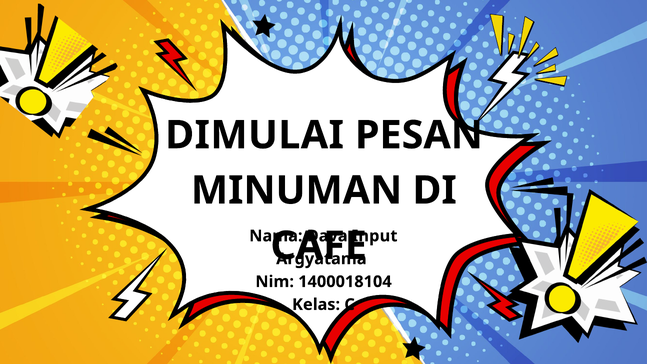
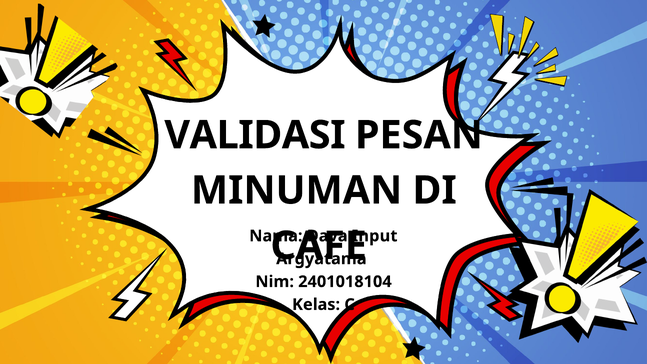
DIMULAI: DIMULAI -> VALIDASI
1400018104: 1400018104 -> 2401018104
